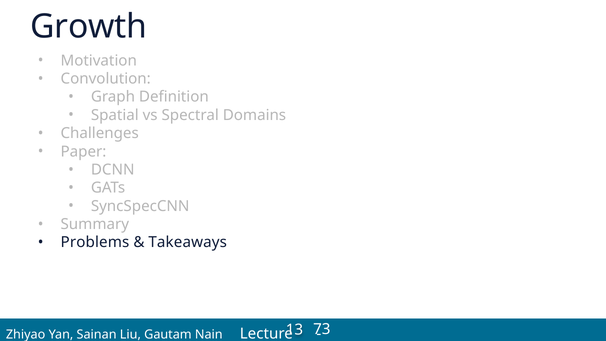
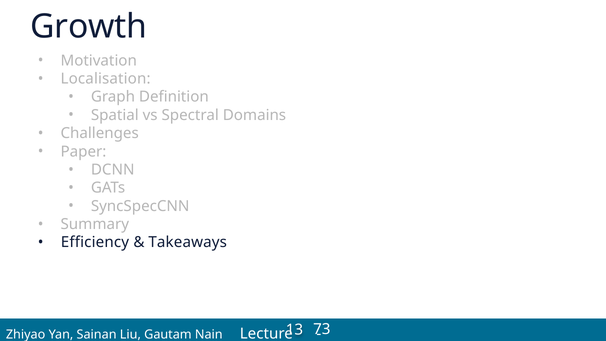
Convolution: Convolution -> Localisation
Problems: Problems -> Efficiency
